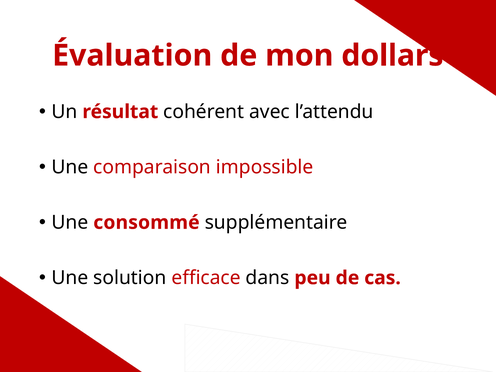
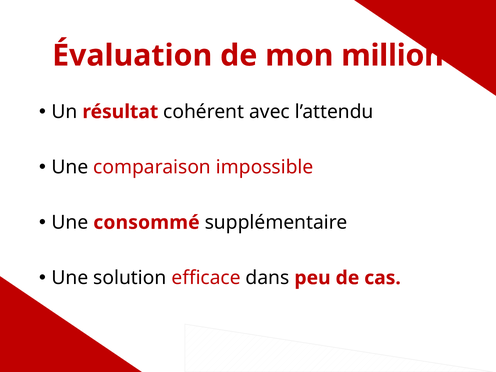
dollars: dollars -> million
